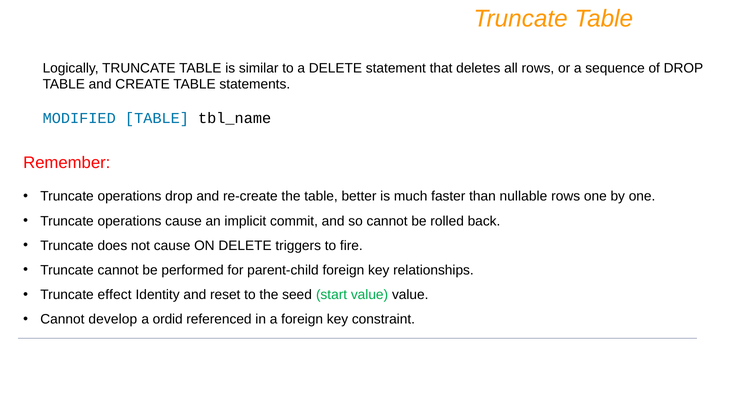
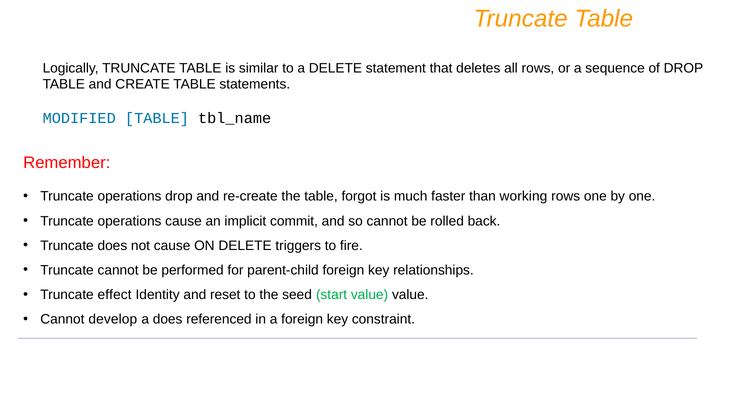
better: better -> forgot
nullable: nullable -> working
a ordid: ordid -> does
